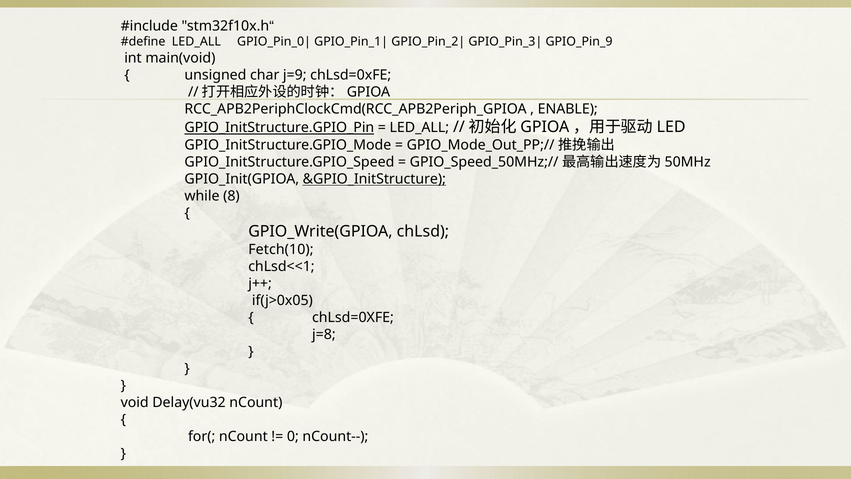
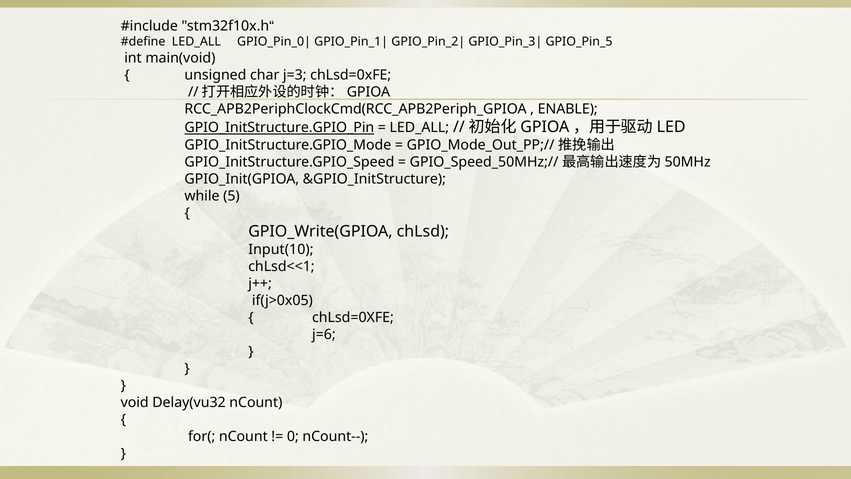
GPIO_Pin_9: GPIO_Pin_9 -> GPIO_Pin_5
j=9: j=9 -> j=3
&GPIO_InitStructure underline: present -> none
8: 8 -> 5
Fetch(10: Fetch(10 -> Input(10
j=8: j=8 -> j=6
